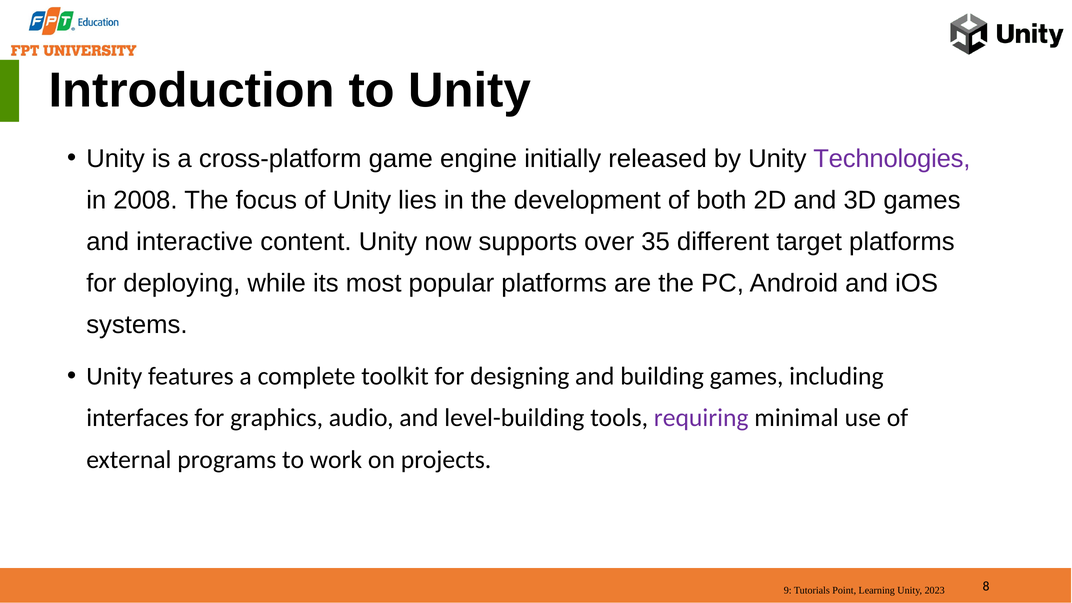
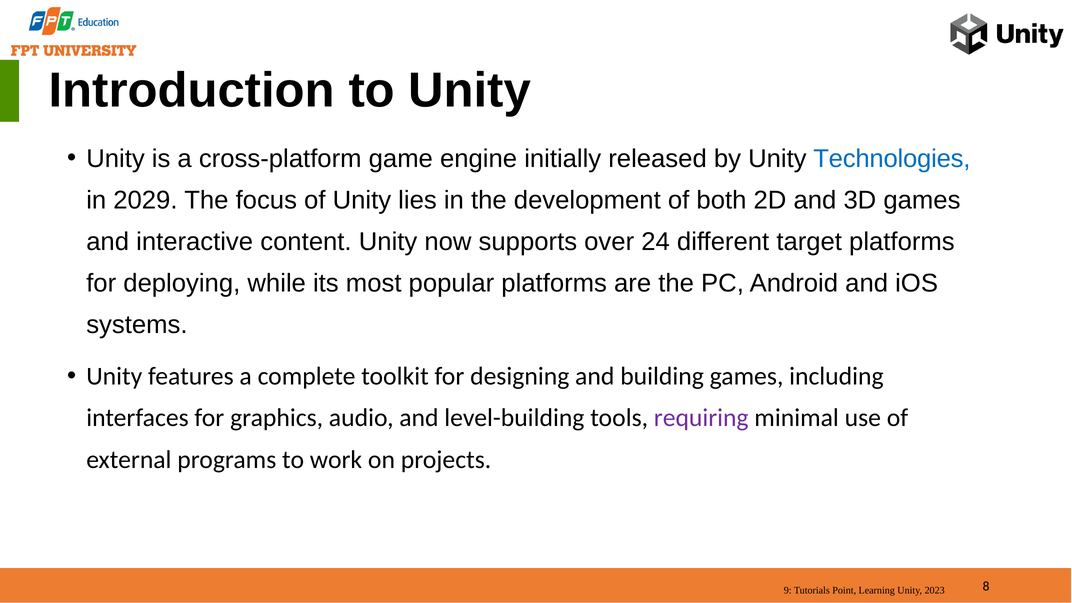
Technologies colour: purple -> blue
2008: 2008 -> 2029
35: 35 -> 24
